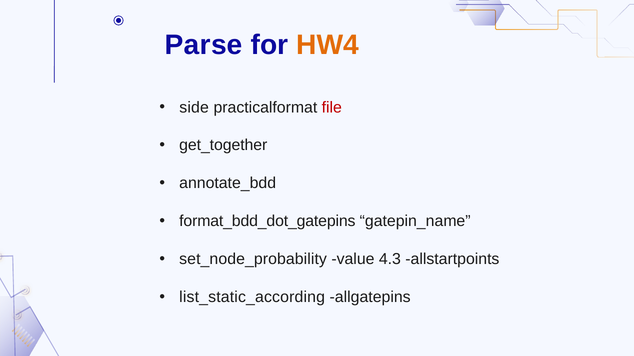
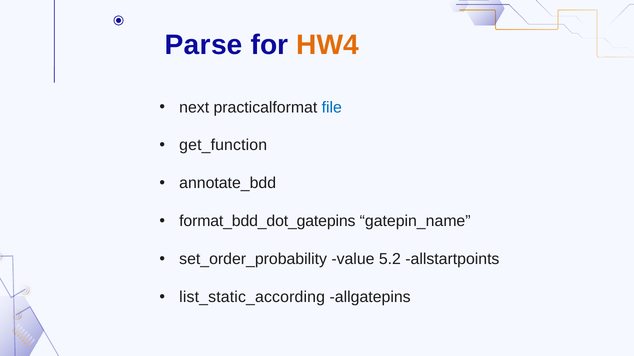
side: side -> next
file colour: red -> blue
get_together: get_together -> get_function
set_node_probability: set_node_probability -> set_order_probability
4.3: 4.3 -> 5.2
